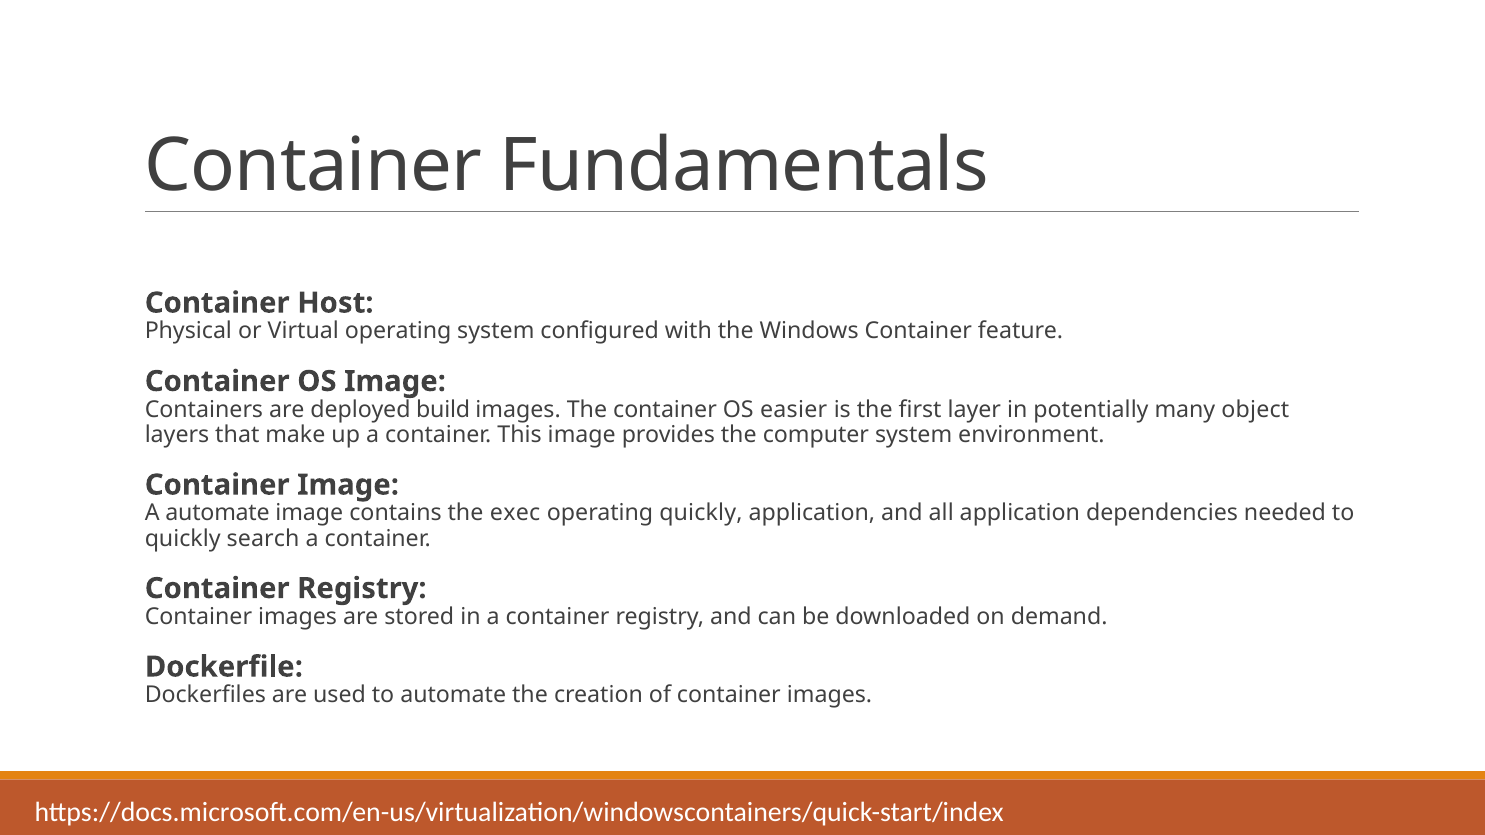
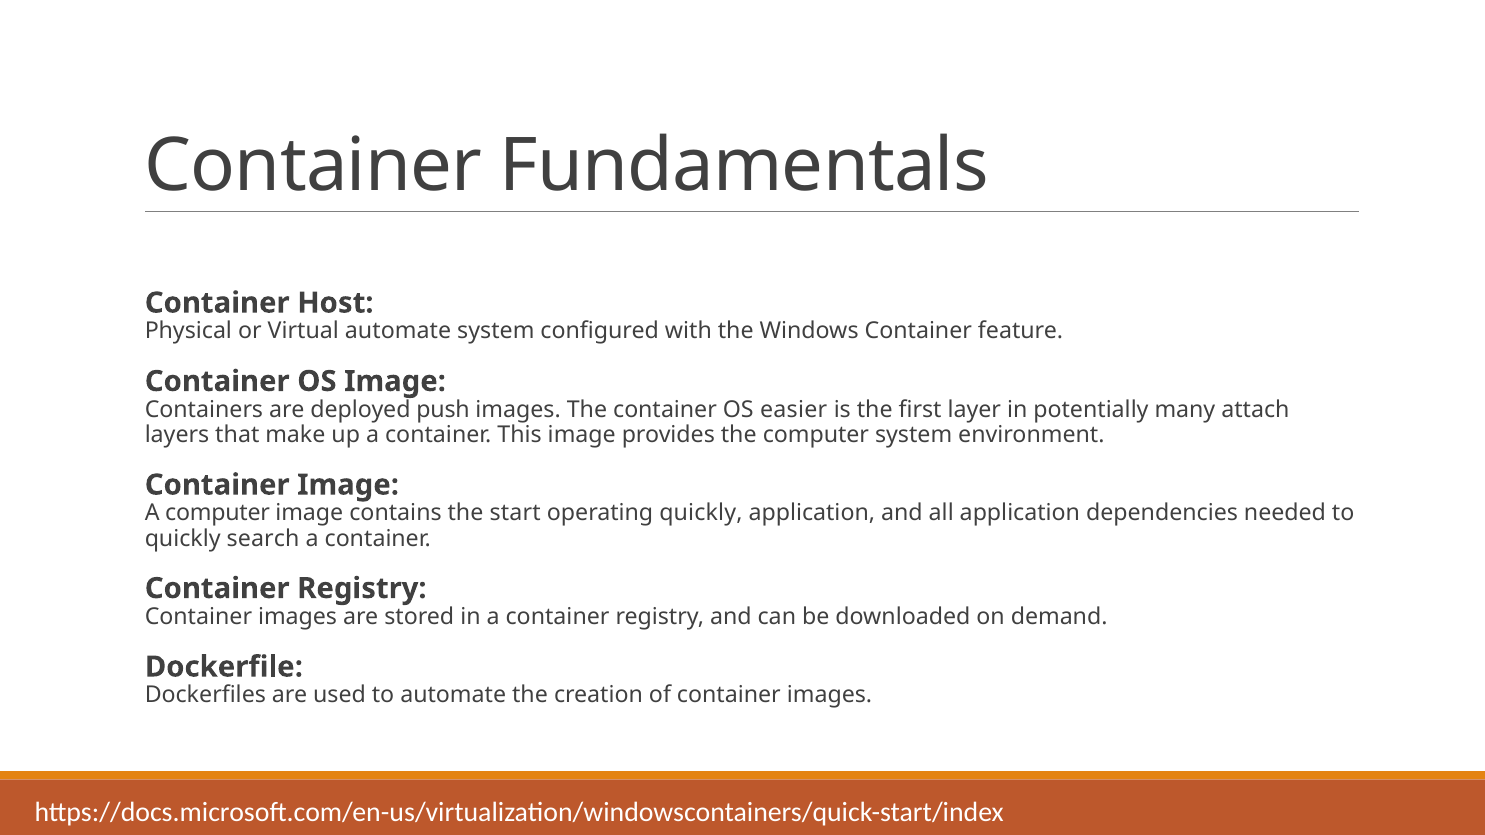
Virtual operating: operating -> automate
build: build -> push
object: object -> attach
A automate: automate -> computer
exec: exec -> start
